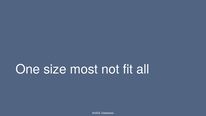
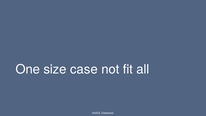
most: most -> case
